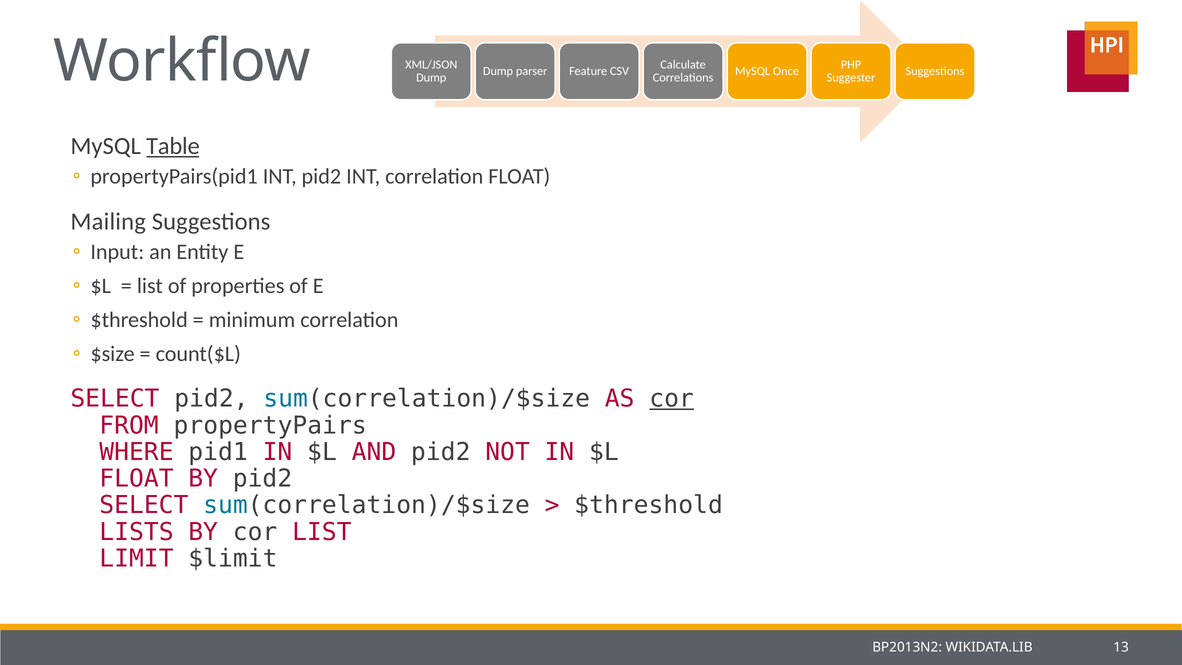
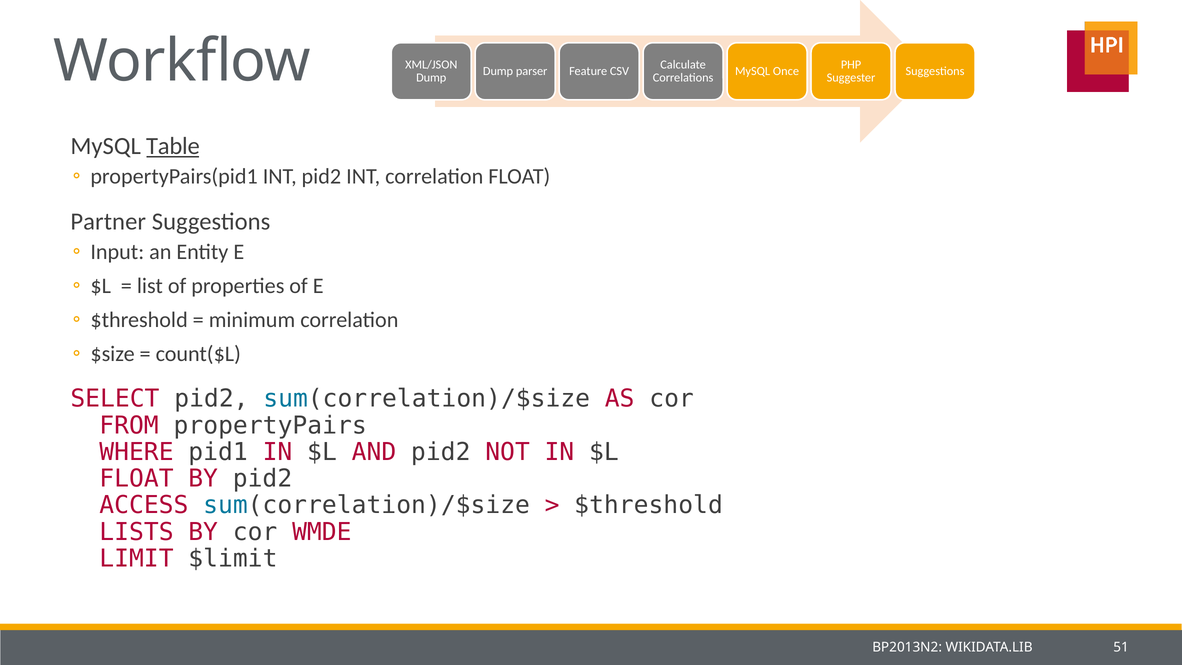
Mailing: Mailing -> Partner
cor at (672, 399) underline: present -> none
SELECT at (144, 505): SELECT -> ACCESS
cor LIST: LIST -> WMDE
13: 13 -> 51
